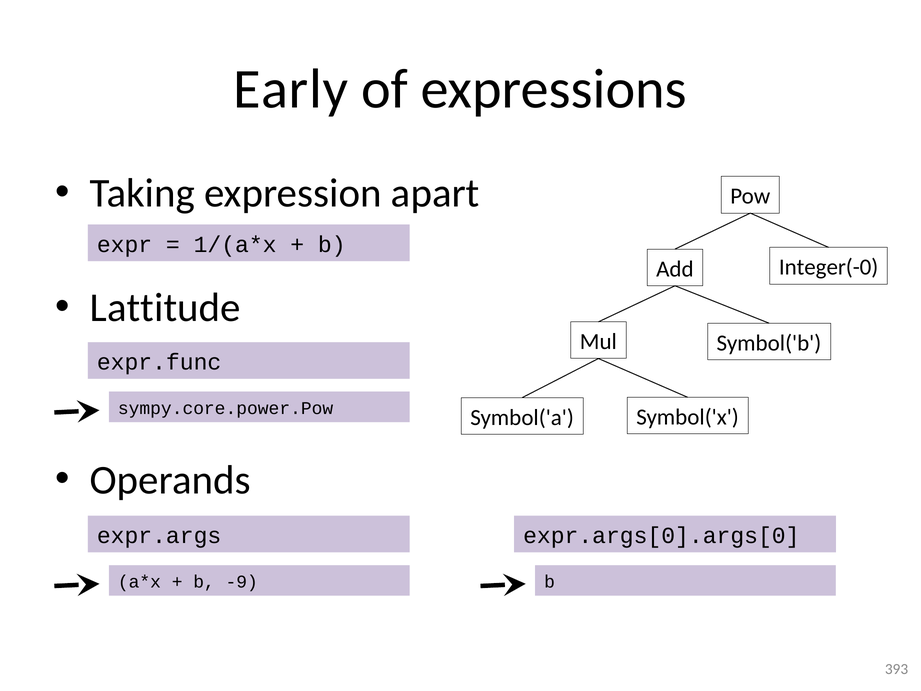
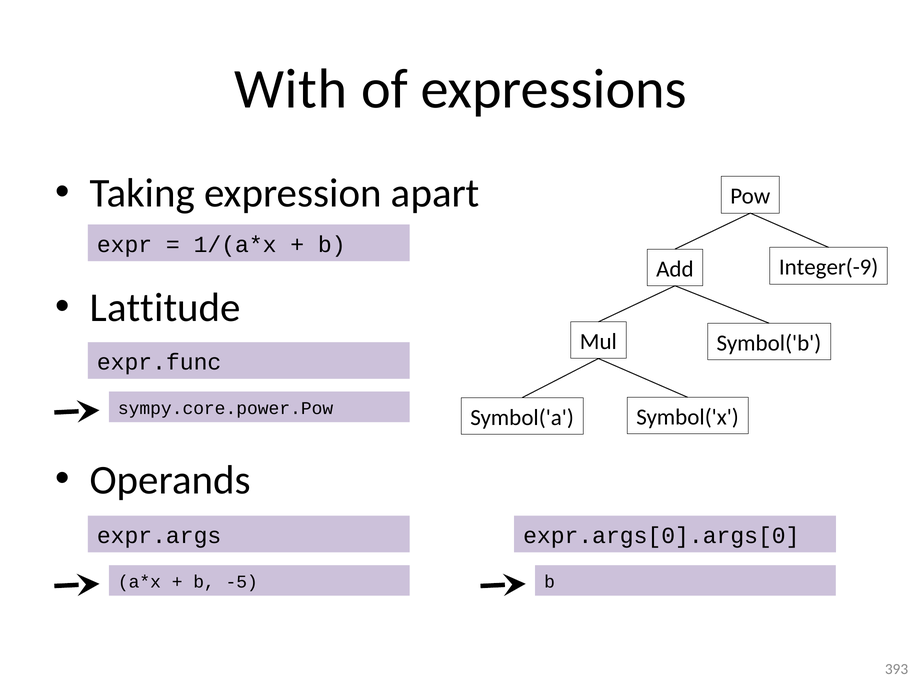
Early: Early -> With
Integer(-0: Integer(-0 -> Integer(-9
-9: -9 -> -5
